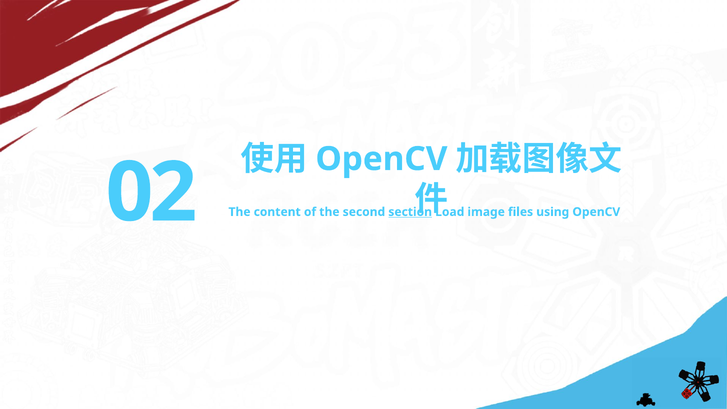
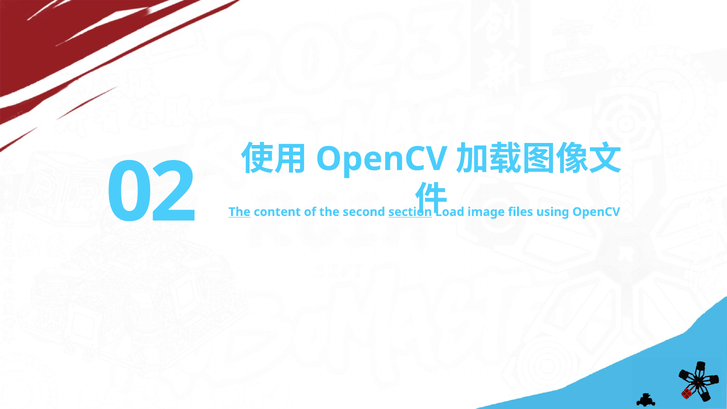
The at (240, 212) underline: none -> present
